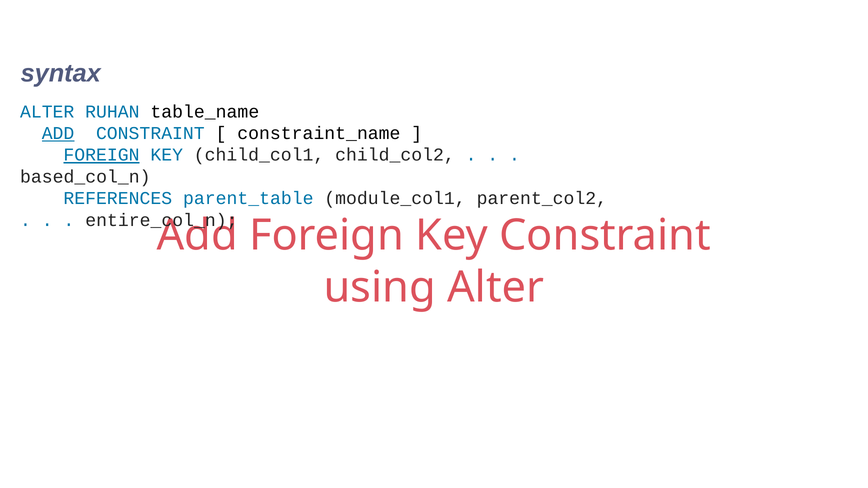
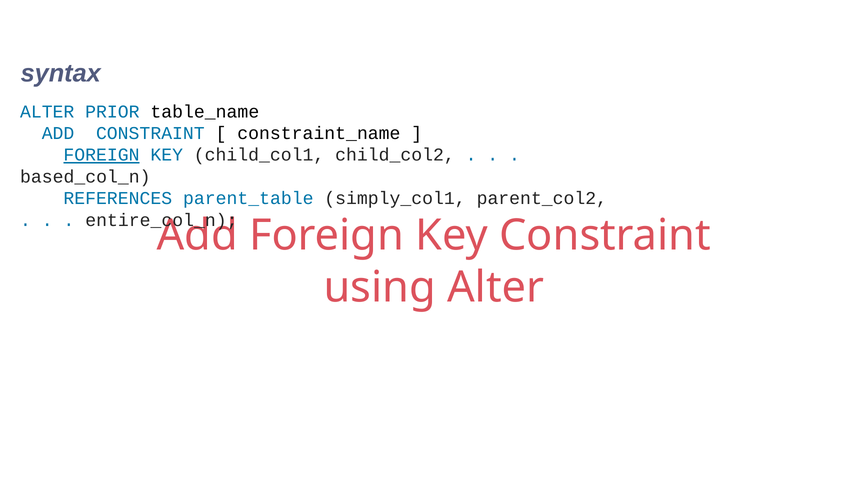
RUHAN: RUHAN -> PRIOR
ADD at (58, 133) underline: present -> none
module_col1: module_col1 -> simply_col1
